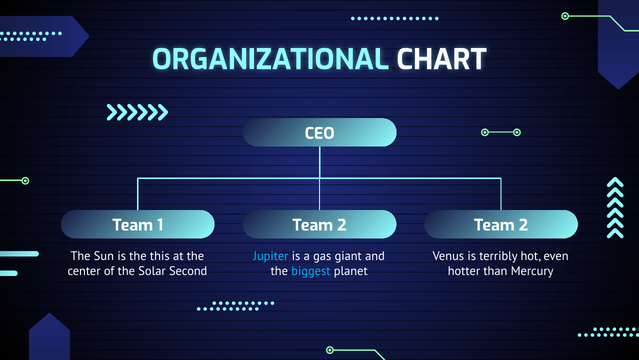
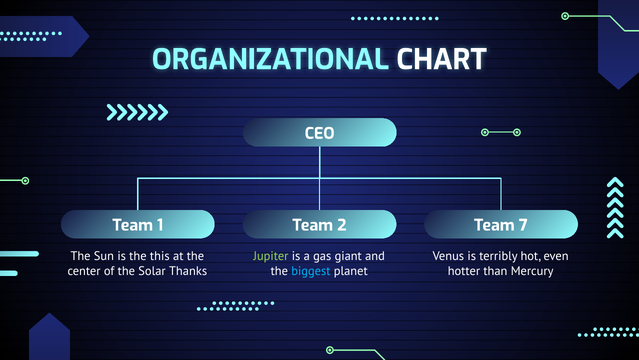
2 at (523, 225): 2 -> 7
Jupiter colour: light blue -> light green
Second: Second -> Thanks
